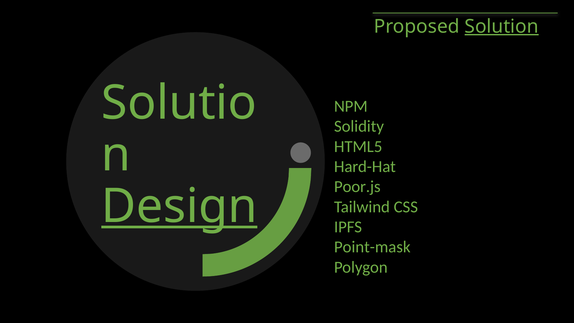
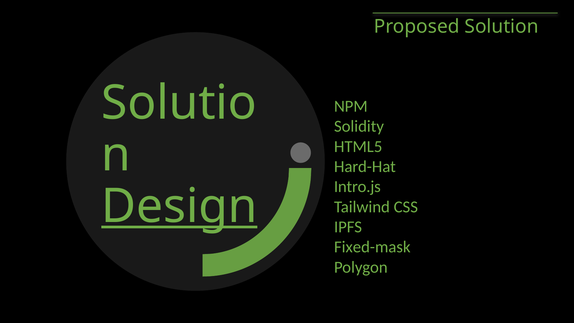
Solution underline: present -> none
Poor.js: Poor.js -> Intro.js
Point-mask: Point-mask -> Fixed-mask
